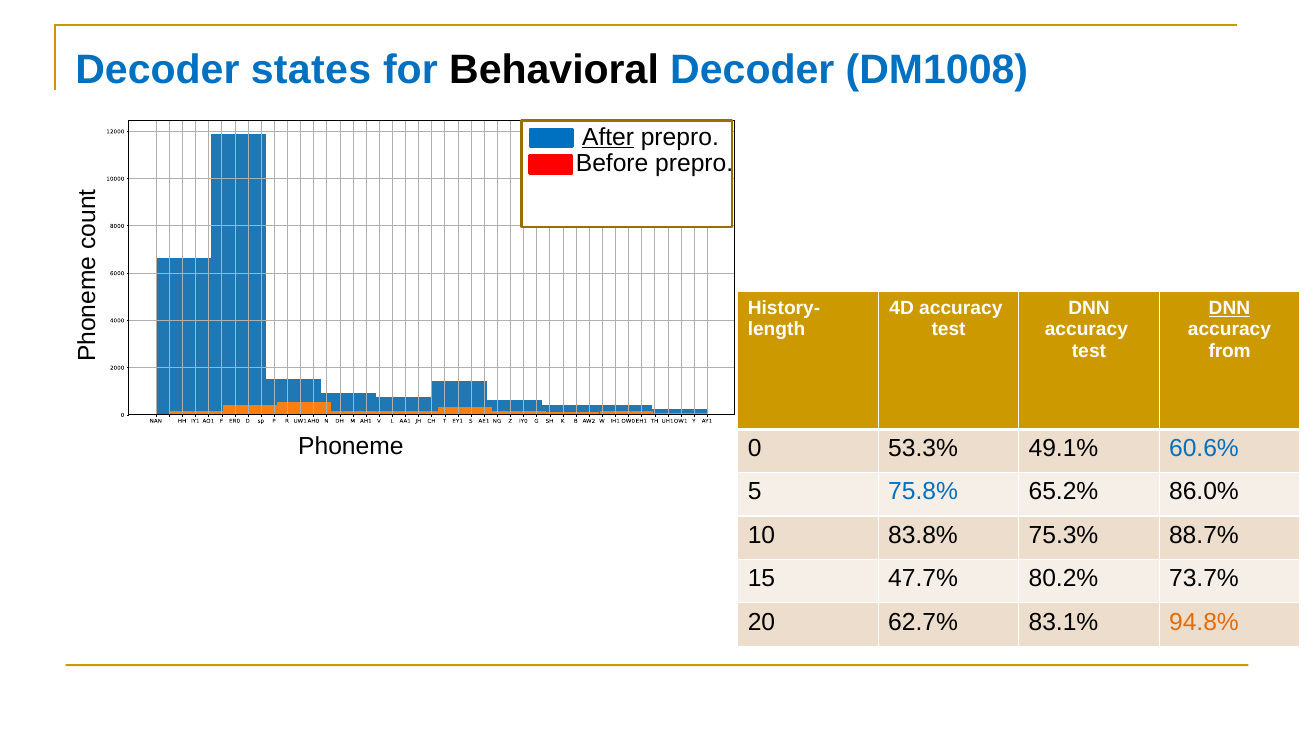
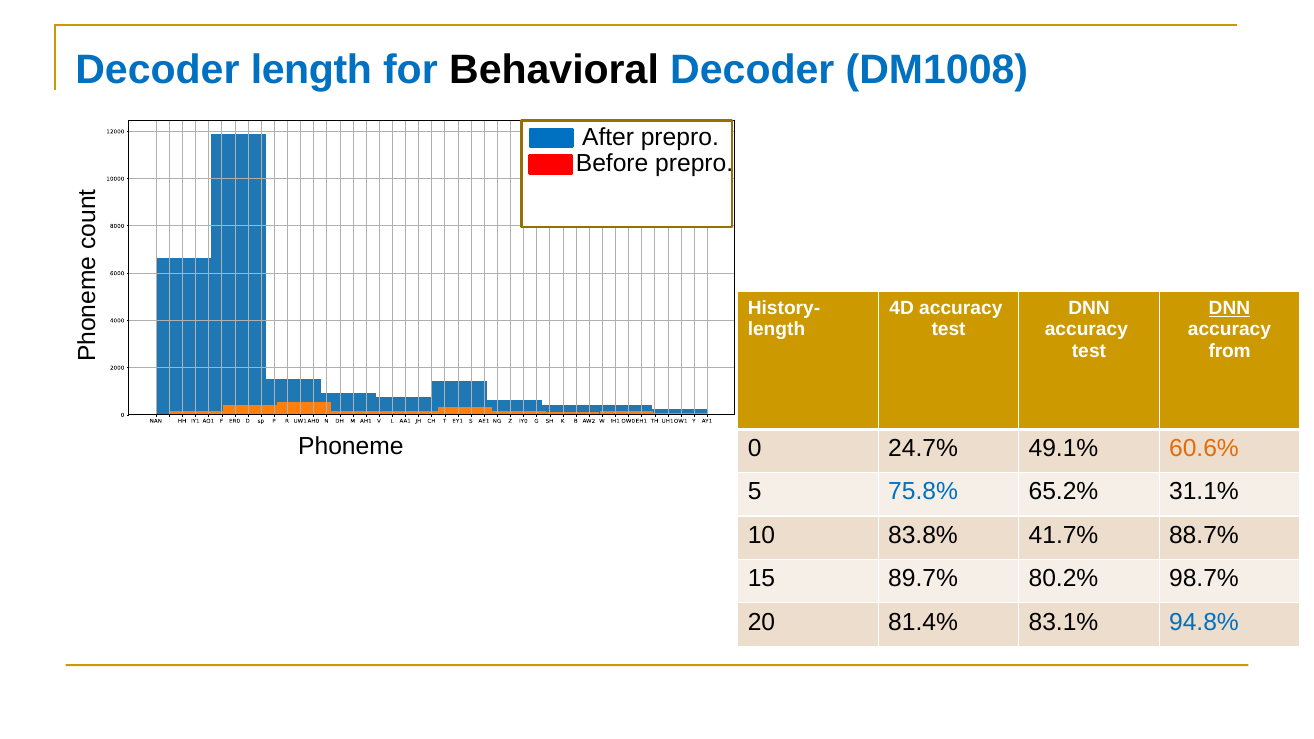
Decoder states: states -> length
After underline: present -> none
53.3%: 53.3% -> 24.7%
60.6% colour: blue -> orange
86.0%: 86.0% -> 31.1%
75.3%: 75.3% -> 41.7%
47.7%: 47.7% -> 89.7%
73.7%: 73.7% -> 98.7%
62.7%: 62.7% -> 81.4%
94.8% colour: orange -> blue
